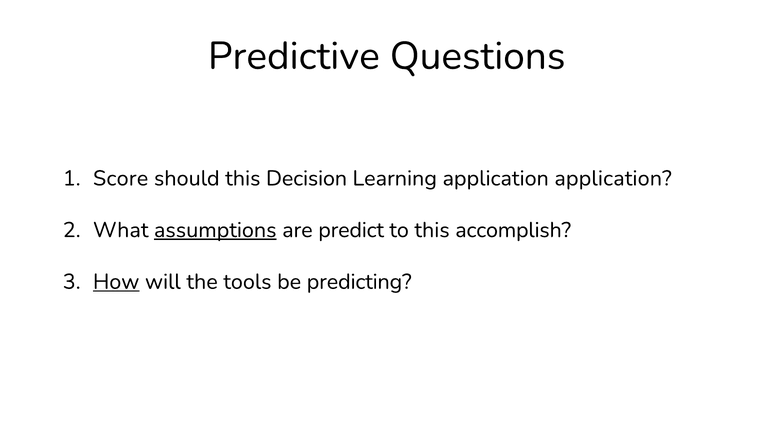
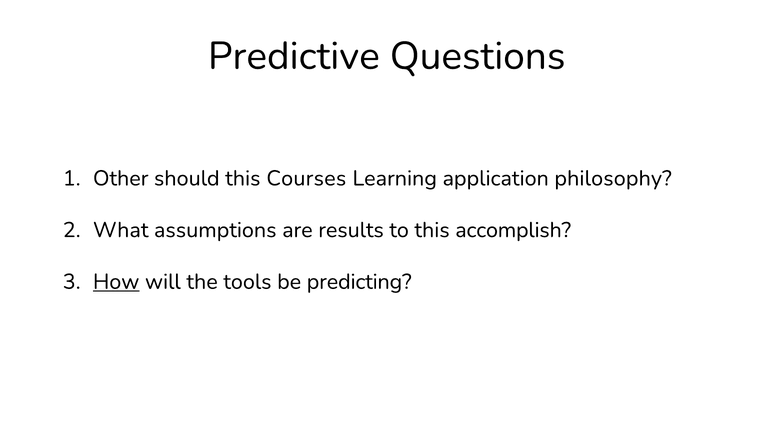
Score: Score -> Other
Decision: Decision -> Courses
application application: application -> philosophy
assumptions underline: present -> none
predict: predict -> results
